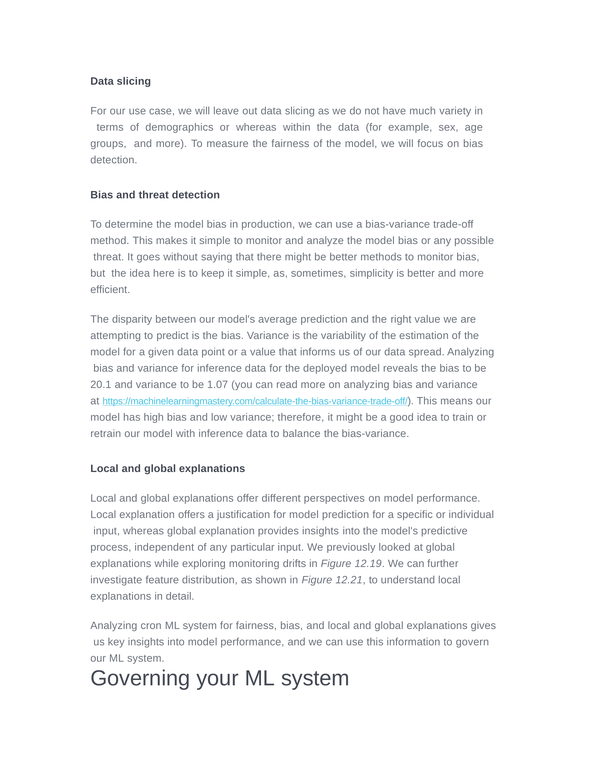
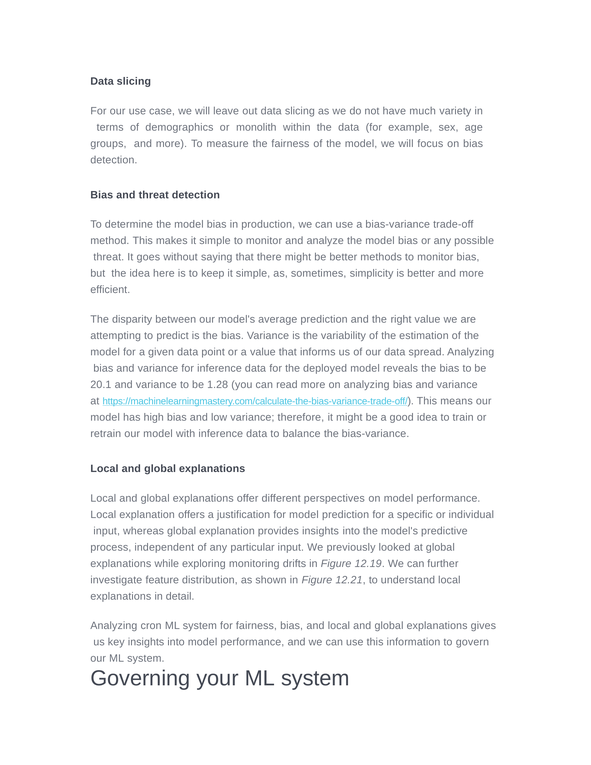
or whereas: whereas -> monolith
1.07: 1.07 -> 1.28
